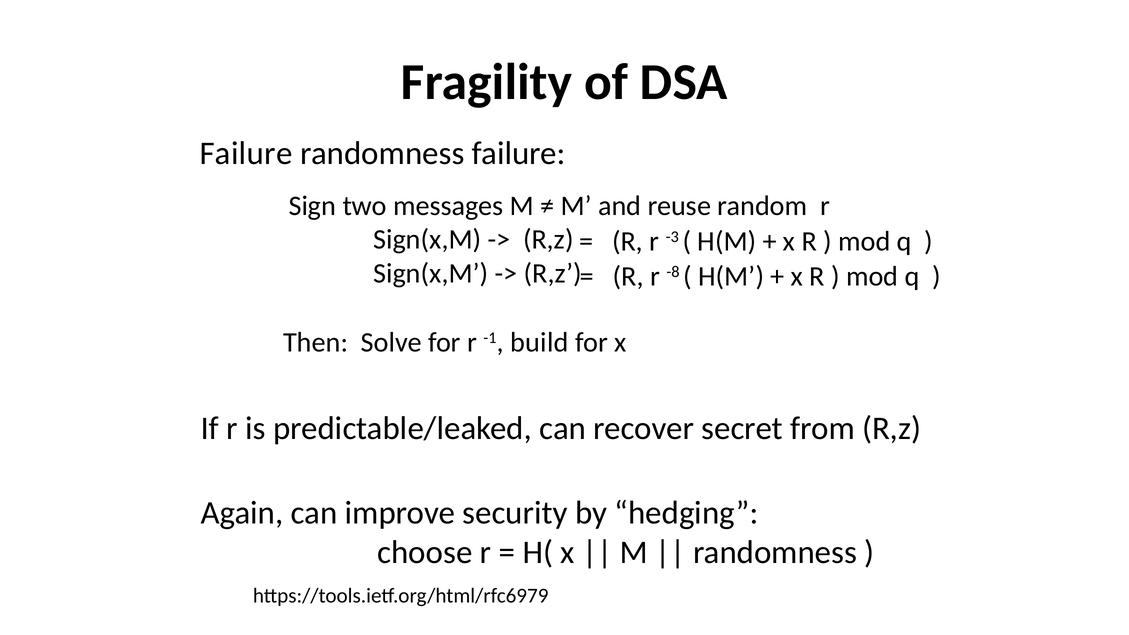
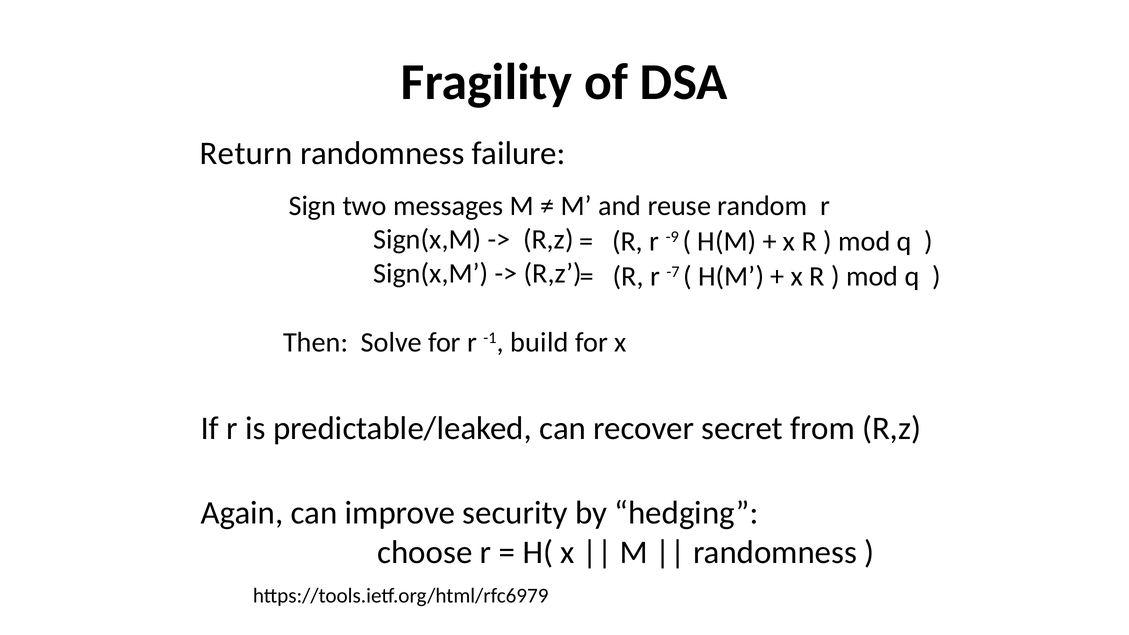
Failure at (246, 153): Failure -> Return
-3: -3 -> -9
-8: -8 -> -7
